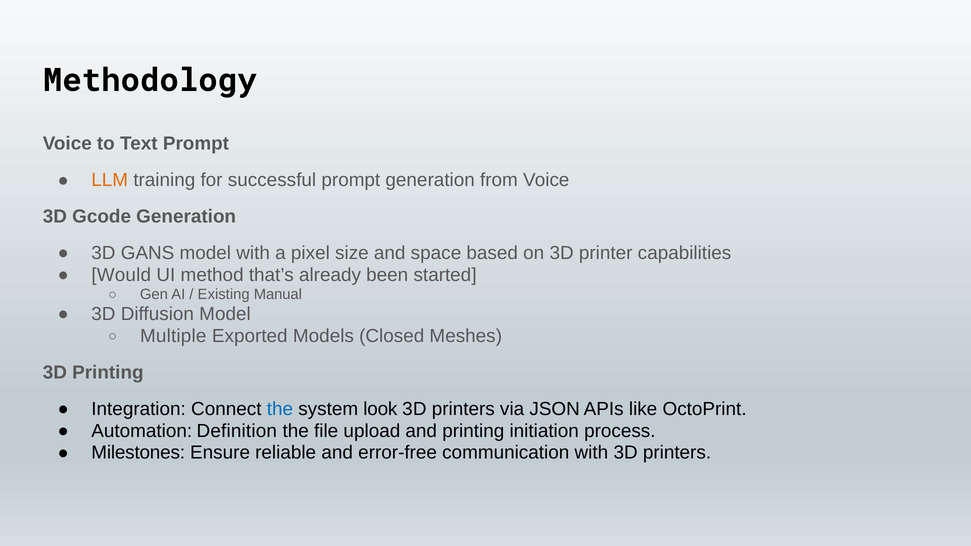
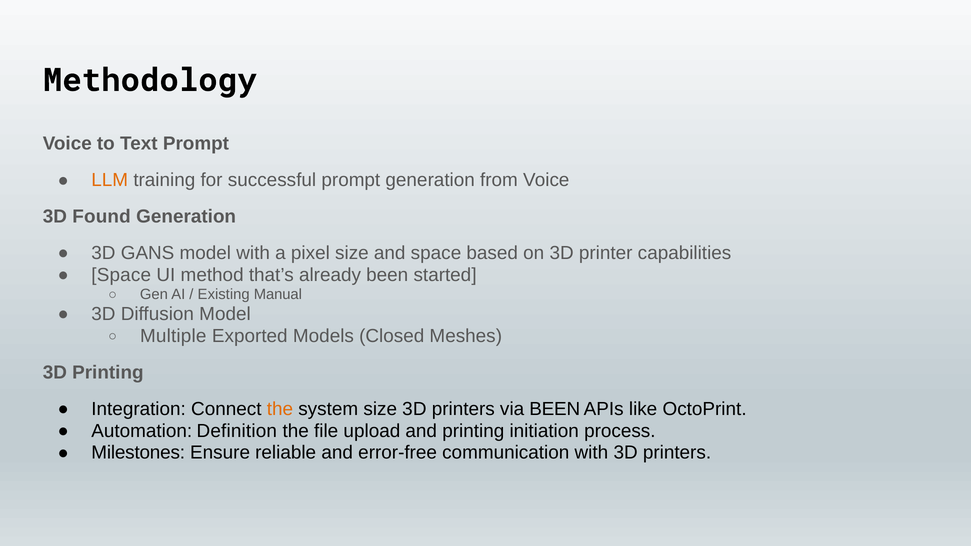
Gcode: Gcode -> Found
Would at (121, 275): Would -> Space
the at (280, 409) colour: blue -> orange
system look: look -> size
via JSON: JSON -> BEEN
